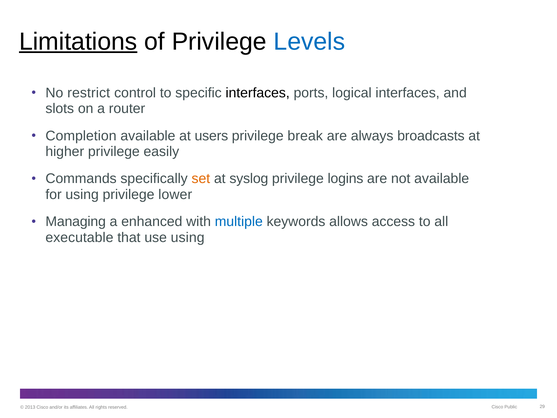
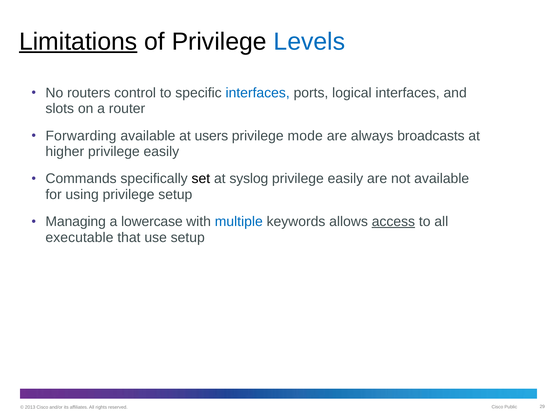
restrict: restrict -> routers
interfaces at (258, 93) colour: black -> blue
Completion: Completion -> Forwarding
break: break -> mode
set colour: orange -> black
logins at (345, 179): logins -> easily
privilege lower: lower -> setup
enhanced: enhanced -> lowercase
access underline: none -> present
use using: using -> setup
